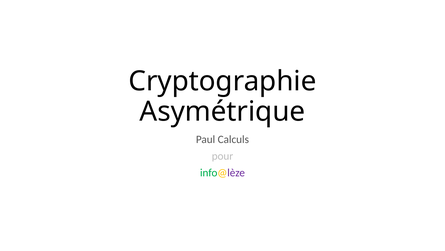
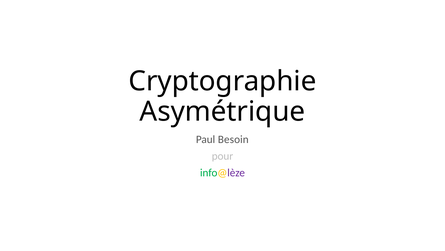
Calculs: Calculs -> Besoin
